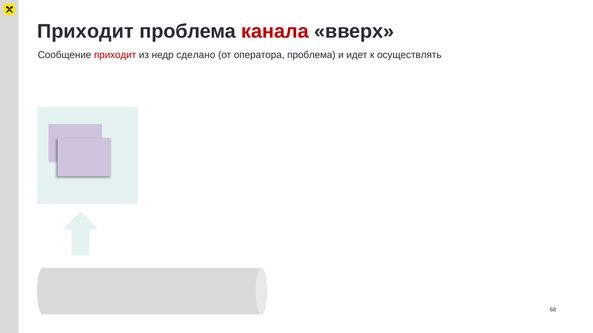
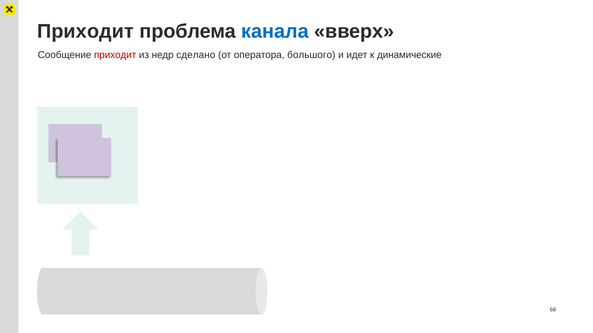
канала colour: red -> blue
оператора проблема: проблема -> большого
осуществлять: осуществлять -> динамические
